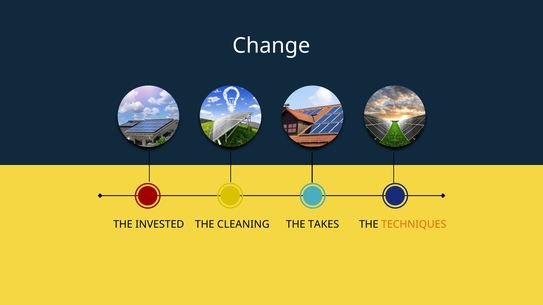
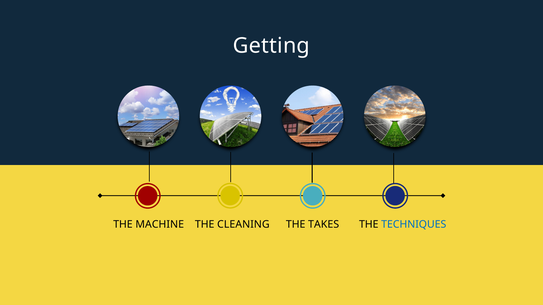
Change: Change -> Getting
INVESTED: INVESTED -> MACHINE
TECHNIQUES colour: orange -> blue
